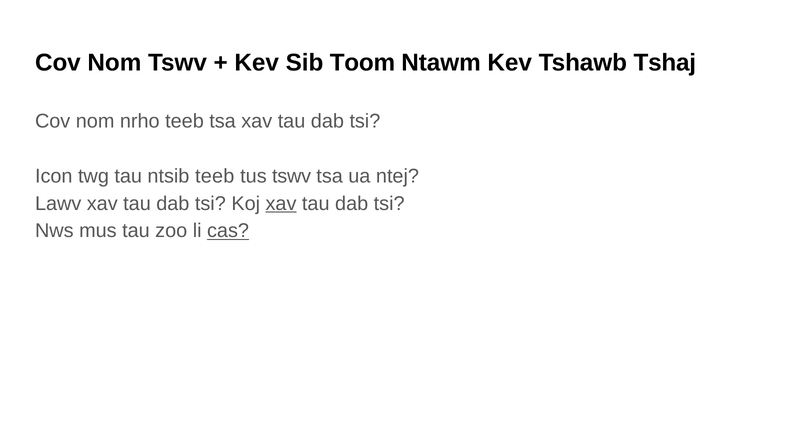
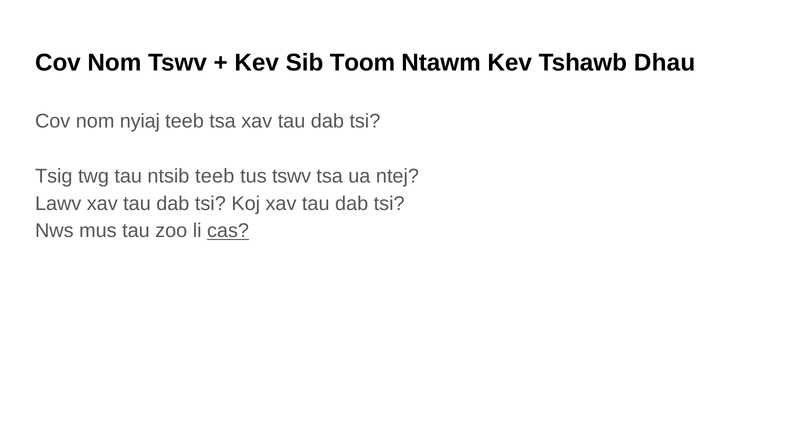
Tshaj: Tshaj -> Dhau
nrho: nrho -> nyiaj
Icon: Icon -> Tsig
xav at (281, 204) underline: present -> none
